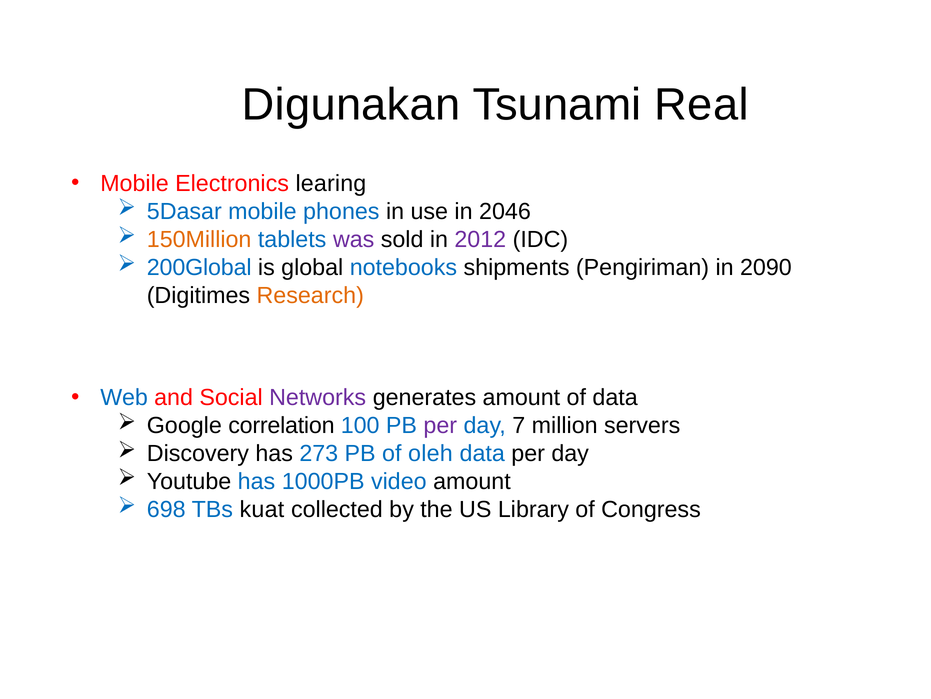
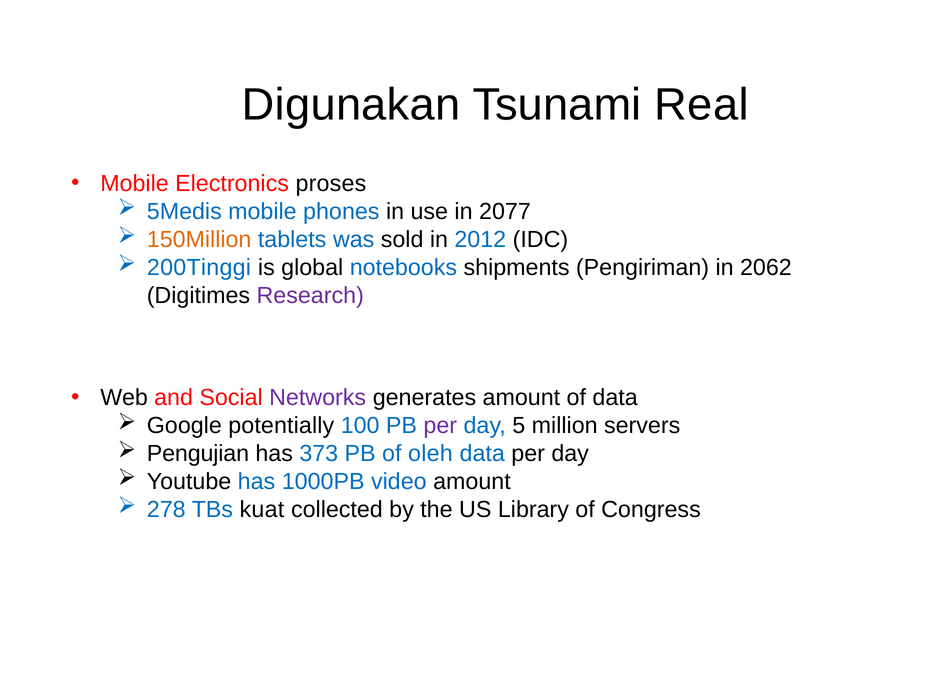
learing: learing -> proses
5Dasar: 5Dasar -> 5Medis
2046: 2046 -> 2077
was colour: purple -> blue
2012 colour: purple -> blue
200Global: 200Global -> 200Tinggi
2090: 2090 -> 2062
Research colour: orange -> purple
Web colour: blue -> black
correlation: correlation -> potentially
7: 7 -> 5
Discovery: Discovery -> Pengujian
273: 273 -> 373
698: 698 -> 278
